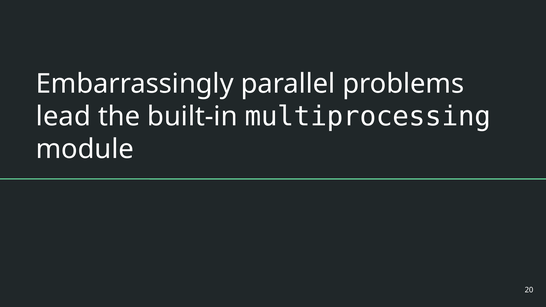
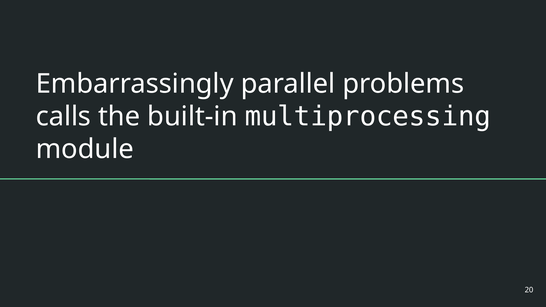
lead: lead -> calls
